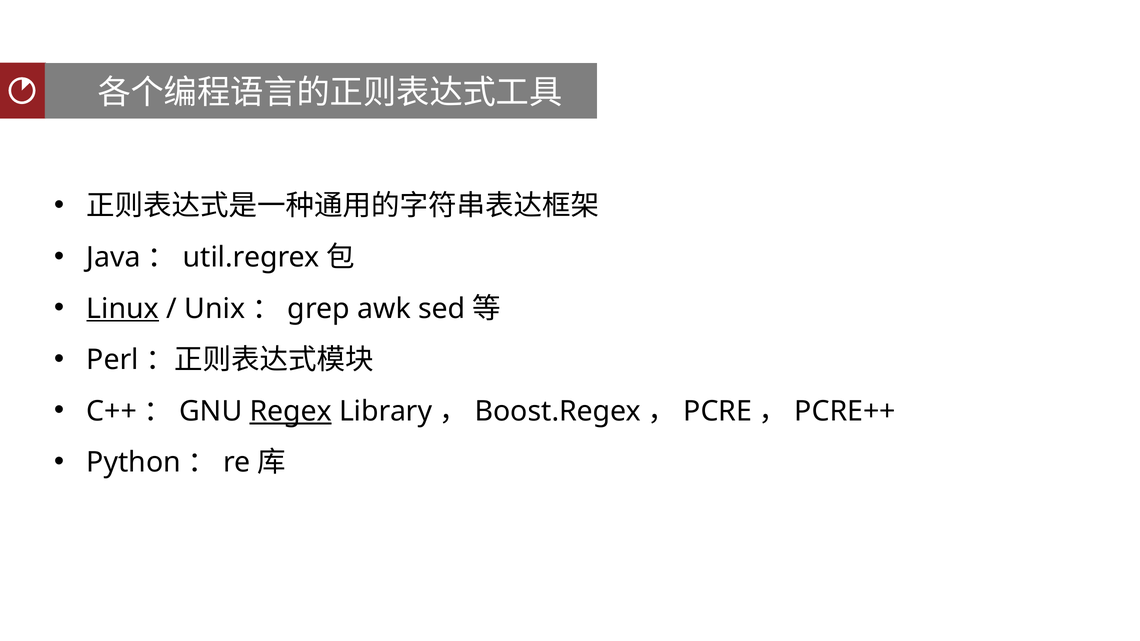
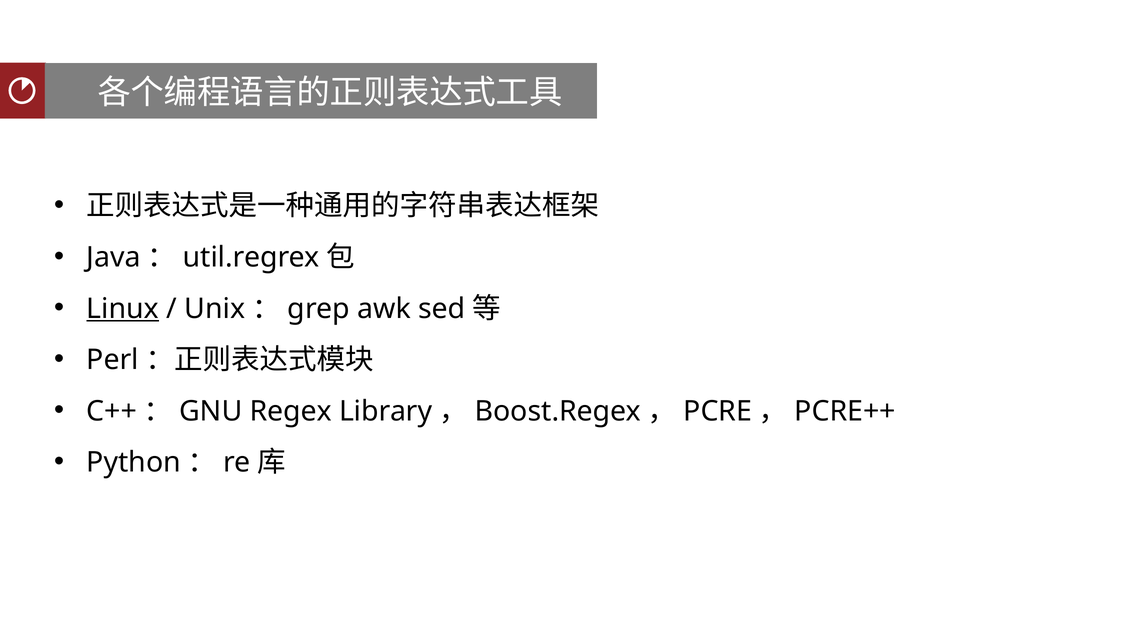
Regex underline: present -> none
